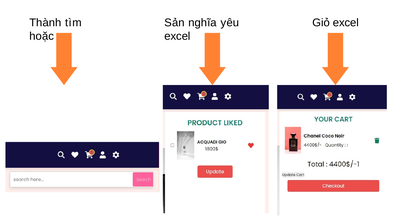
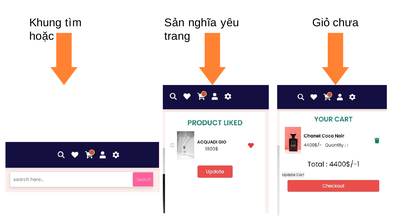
Thành: Thành -> Khung
Giỏ excel: excel -> chưa
excel at (177, 36): excel -> trang
